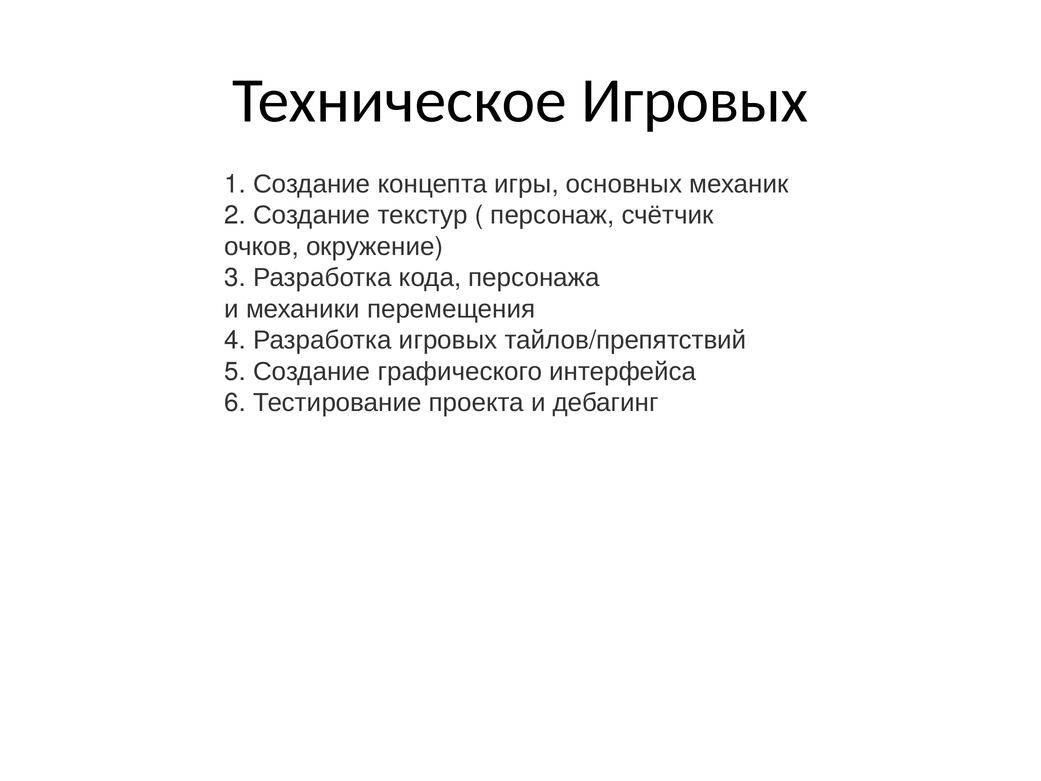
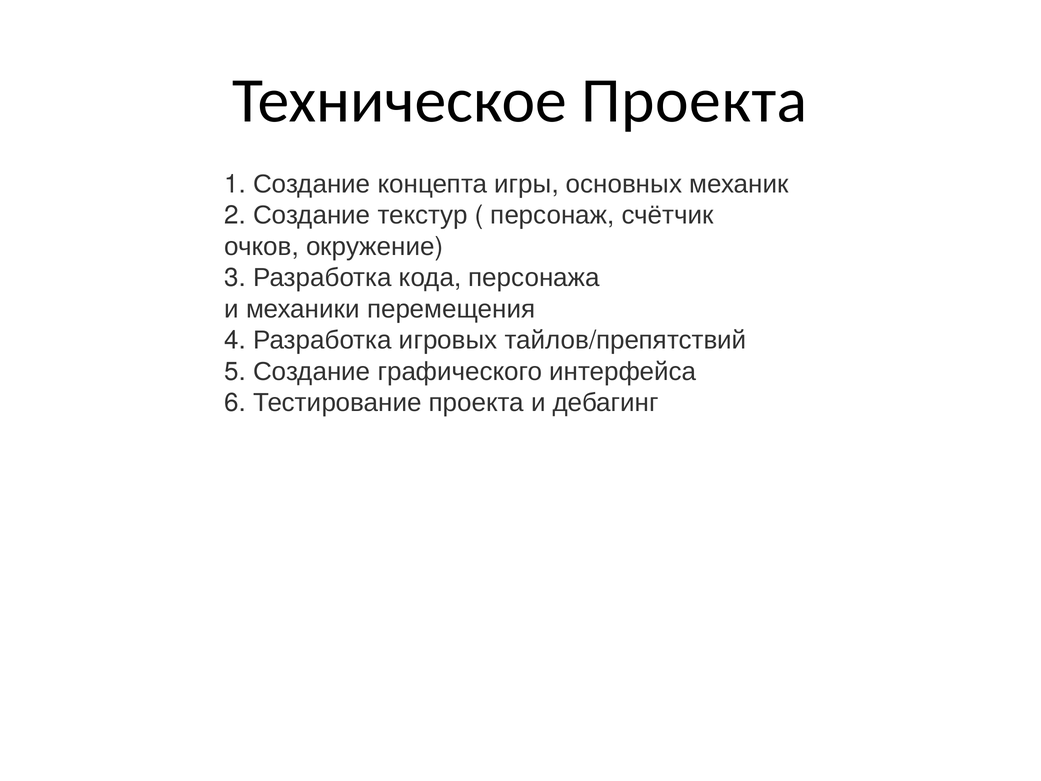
Техническое Игровых: Игровых -> Проекта
